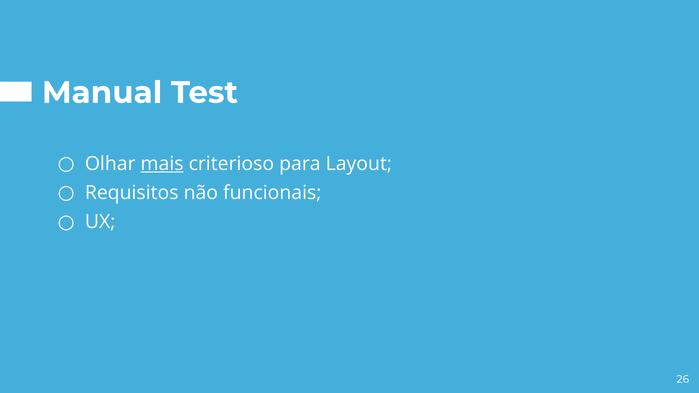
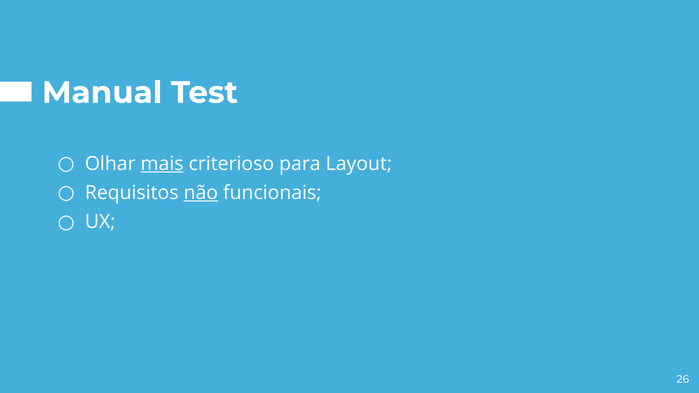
não underline: none -> present
